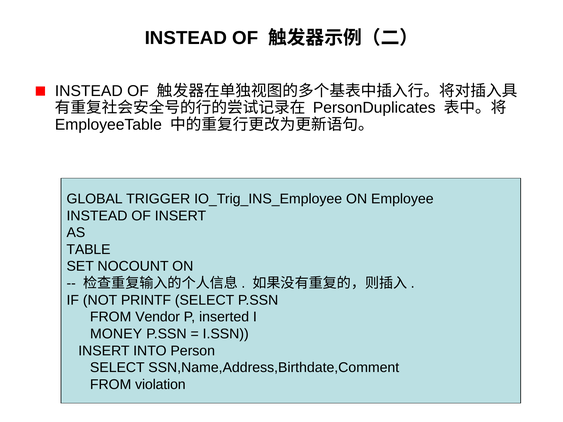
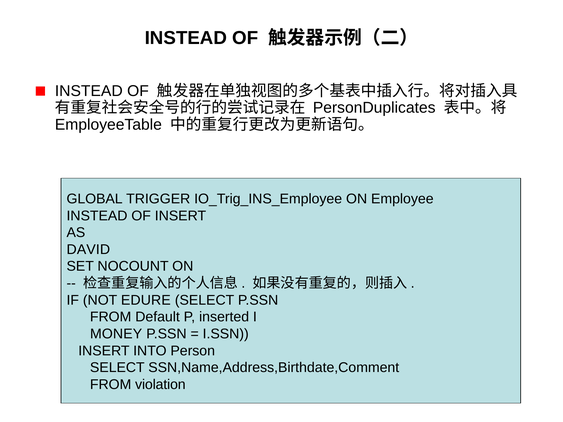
TABLE: TABLE -> DAVID
PRINTF: PRINTF -> EDURE
Vendor: Vendor -> Default
